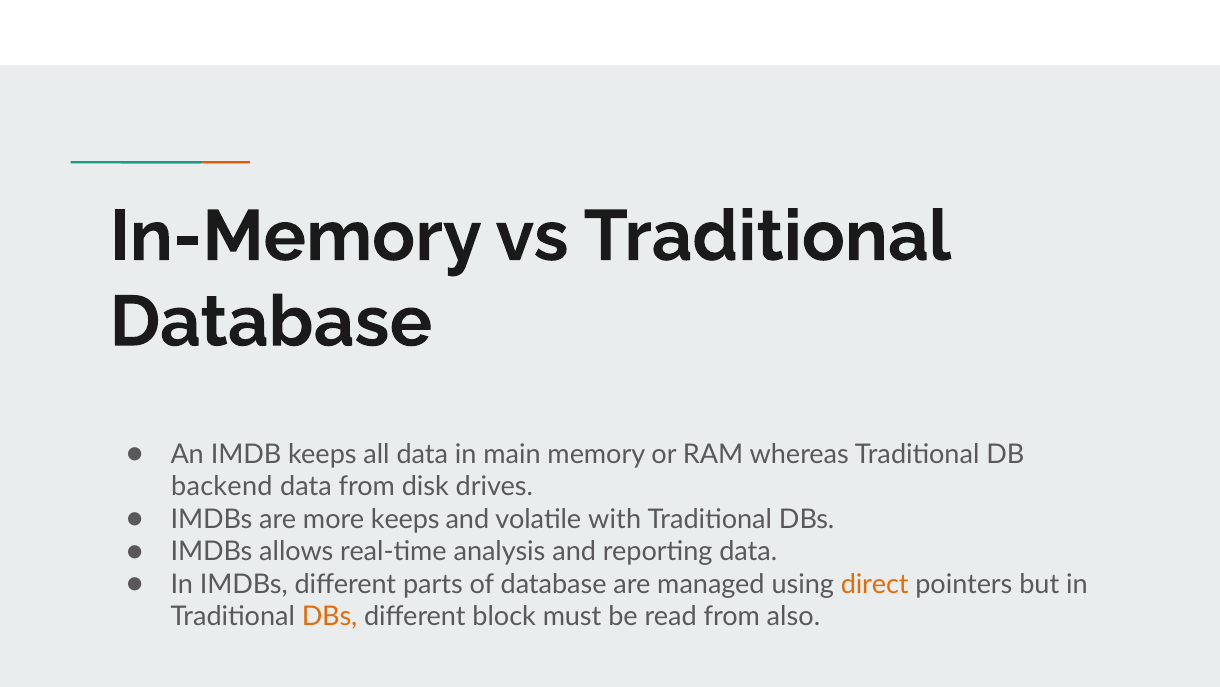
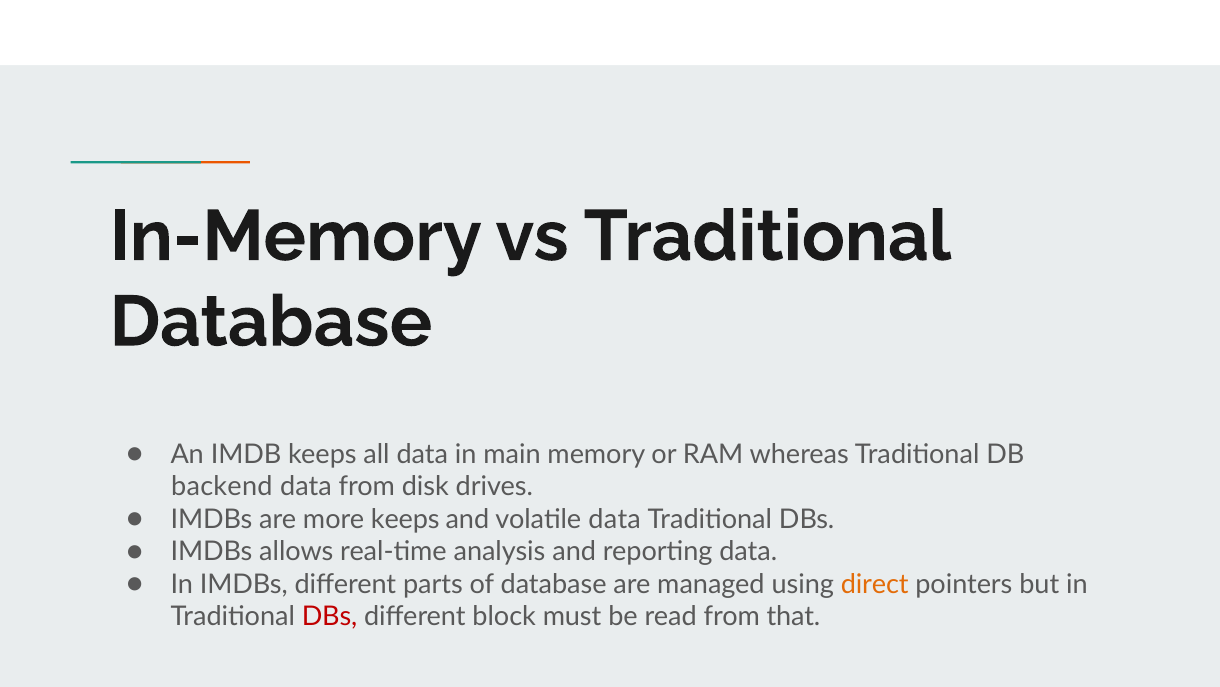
volatile with: with -> data
DBs at (330, 616) colour: orange -> red
also: also -> that
